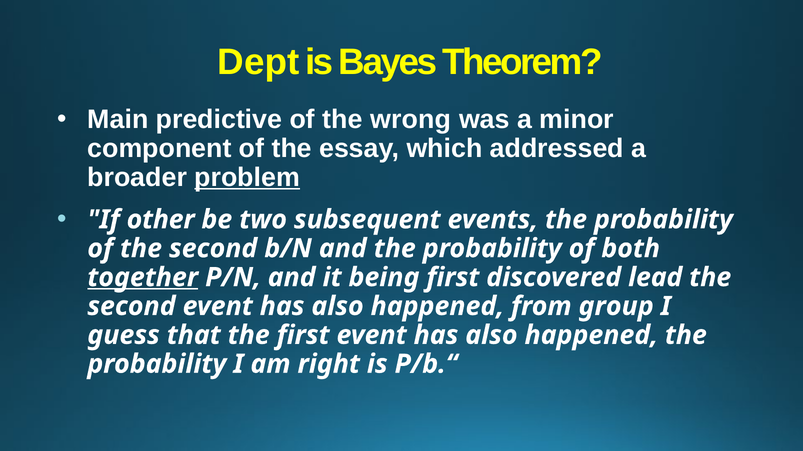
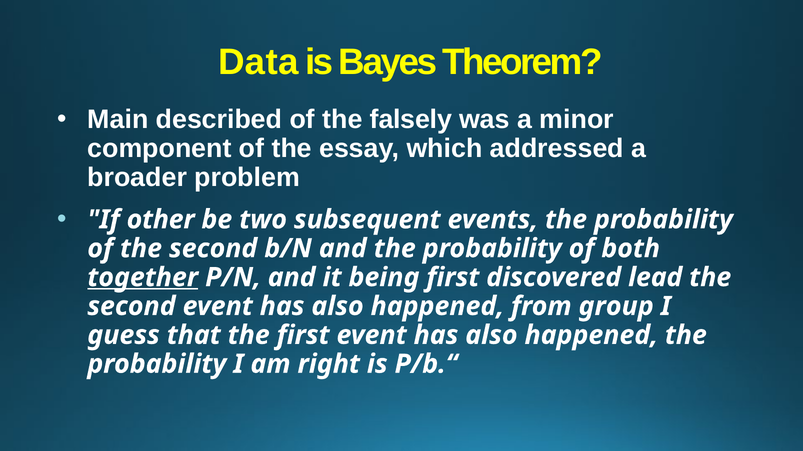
Dept: Dept -> Data
predictive: predictive -> described
wrong: wrong -> falsely
problem underline: present -> none
